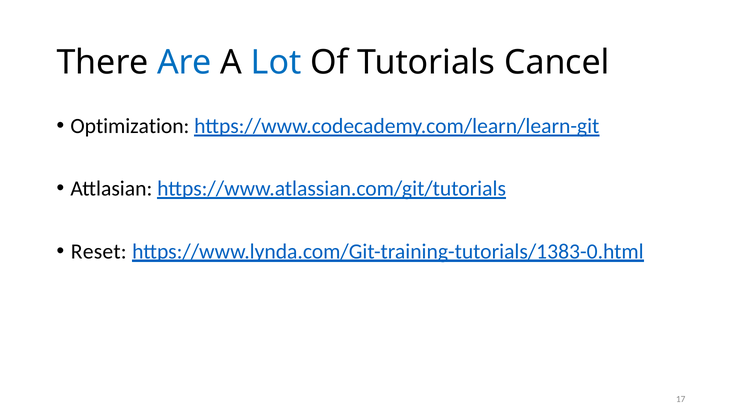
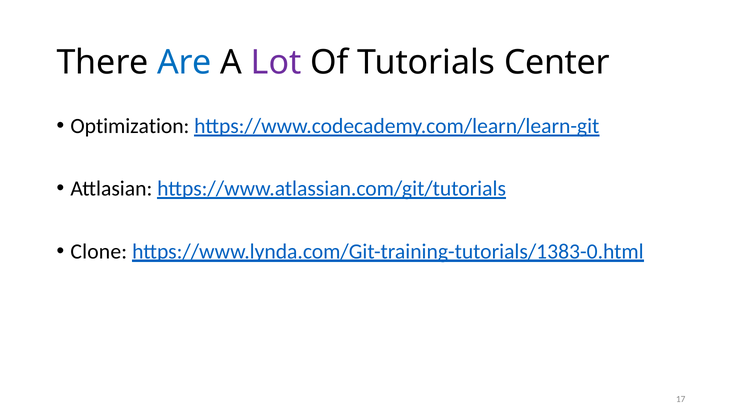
Lot colour: blue -> purple
Cancel: Cancel -> Center
Reset: Reset -> Clone
